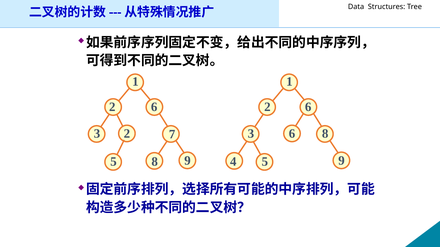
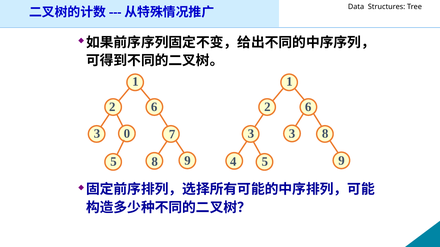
3 2: 2 -> 0
3 6: 6 -> 3
